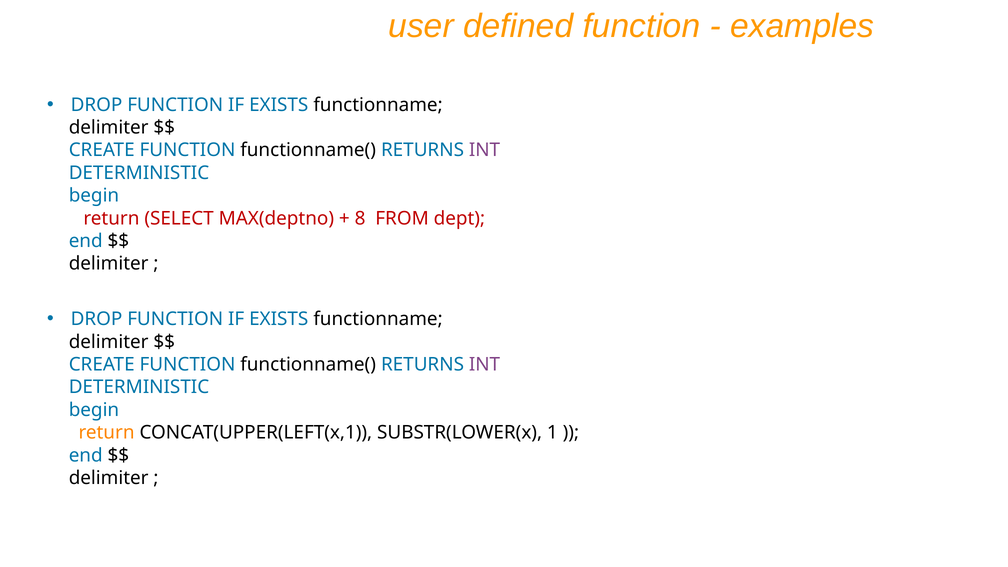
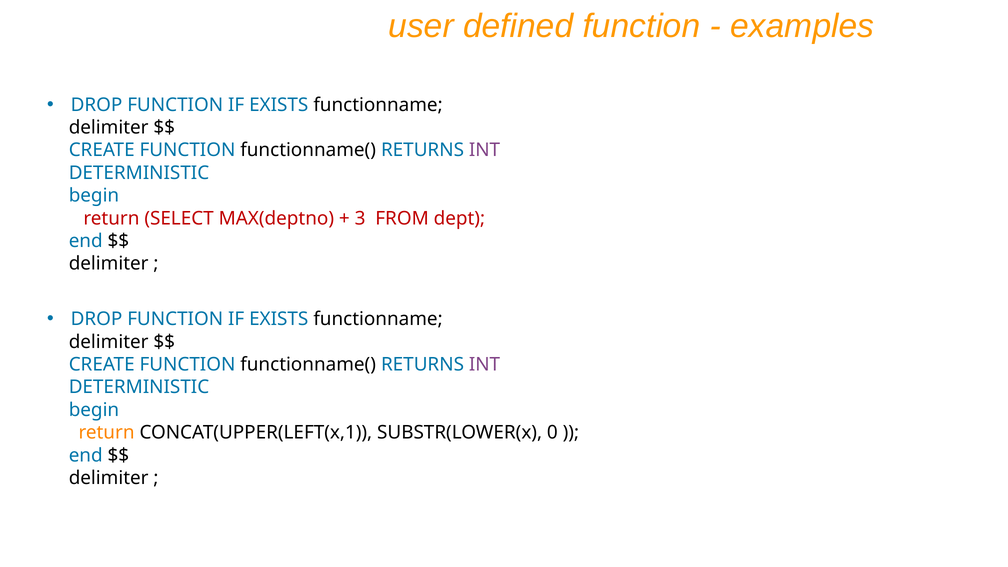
8: 8 -> 3
1: 1 -> 0
